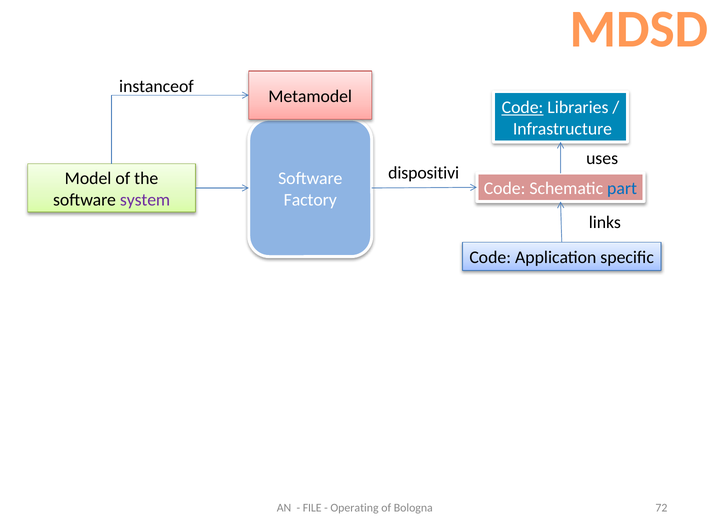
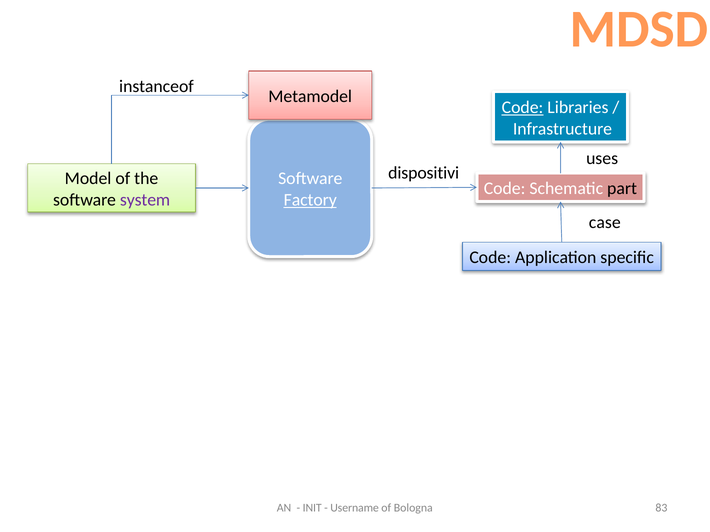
part colour: blue -> black
Factory underline: none -> present
links: links -> case
FILE: FILE -> INIT
Operating: Operating -> Username
72: 72 -> 83
